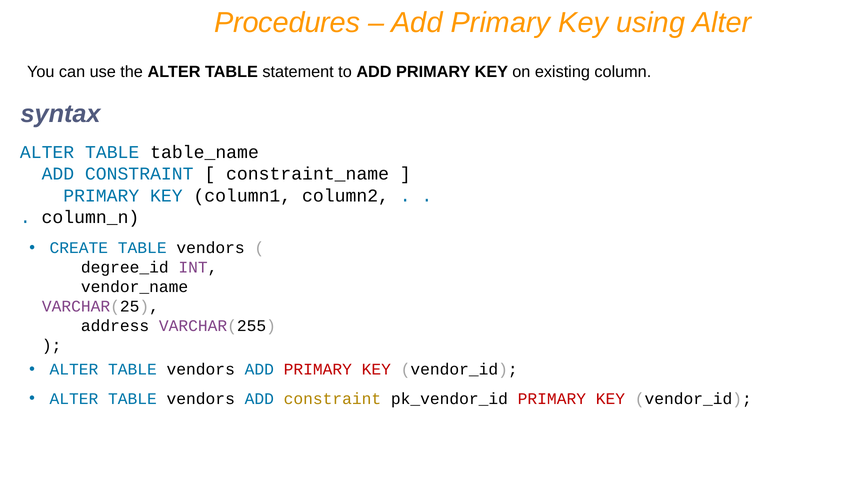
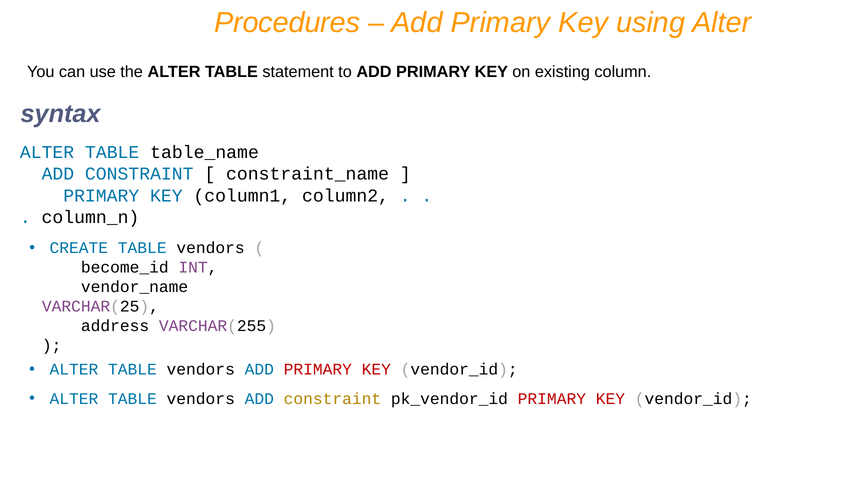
degree_id: degree_id -> become_id
